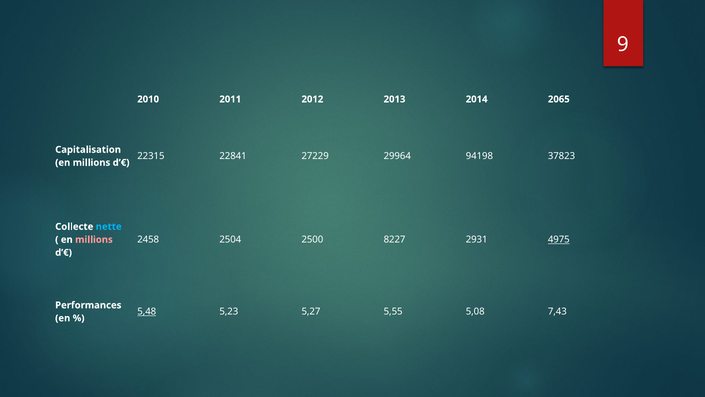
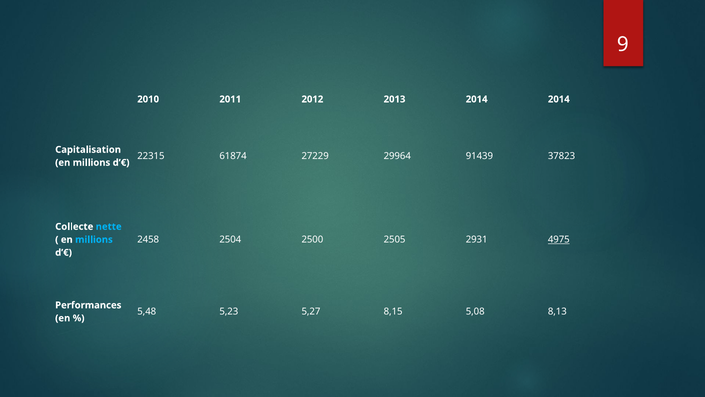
2014 2065: 2065 -> 2014
22841: 22841 -> 61874
94198: 94198 -> 91439
8227: 8227 -> 2505
millions at (94, 239) colour: pink -> light blue
5,48 underline: present -> none
5,55: 5,55 -> 8,15
7,43: 7,43 -> 8,13
